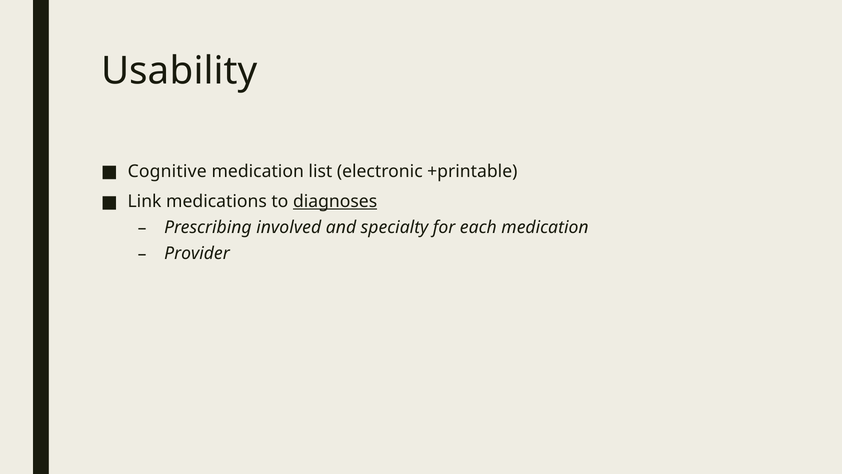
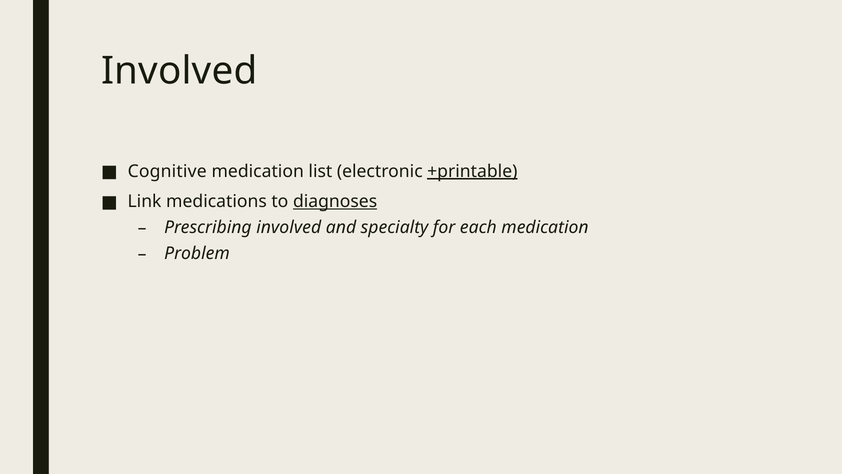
Usability at (179, 71): Usability -> Involved
+printable underline: none -> present
Provider: Provider -> Problem
